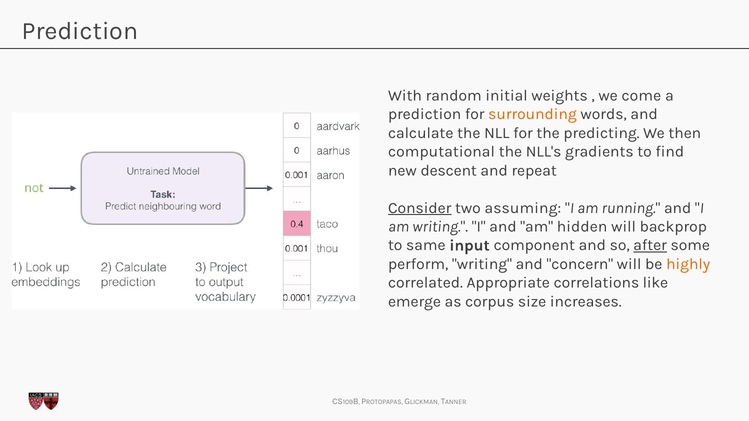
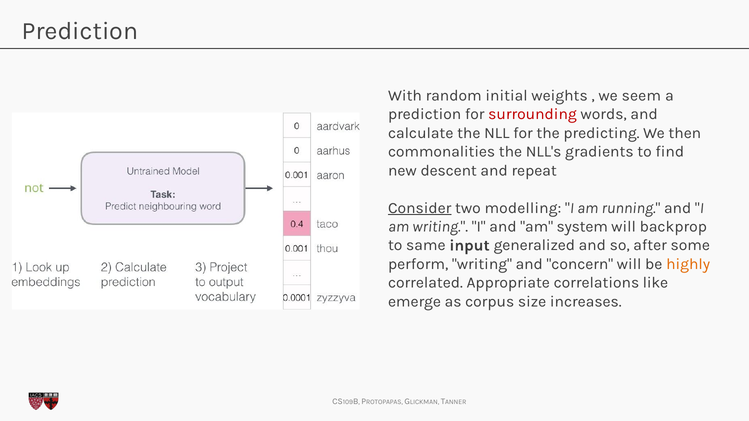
come: come -> seem
surrounding colour: orange -> red
computational: computational -> commonalities
assuming: assuming -> modelling
hidden: hidden -> system
component: component -> generalized
after underline: present -> none
